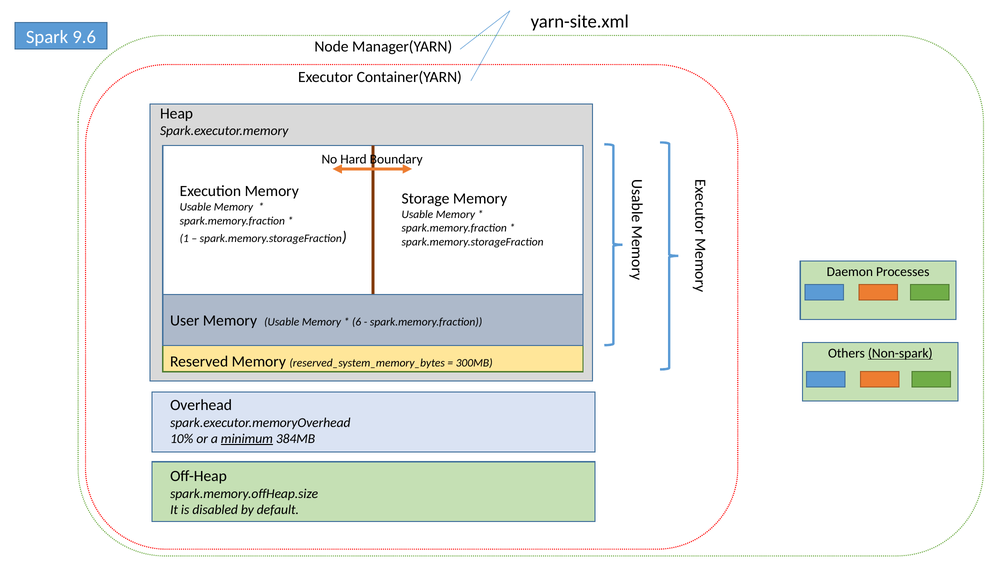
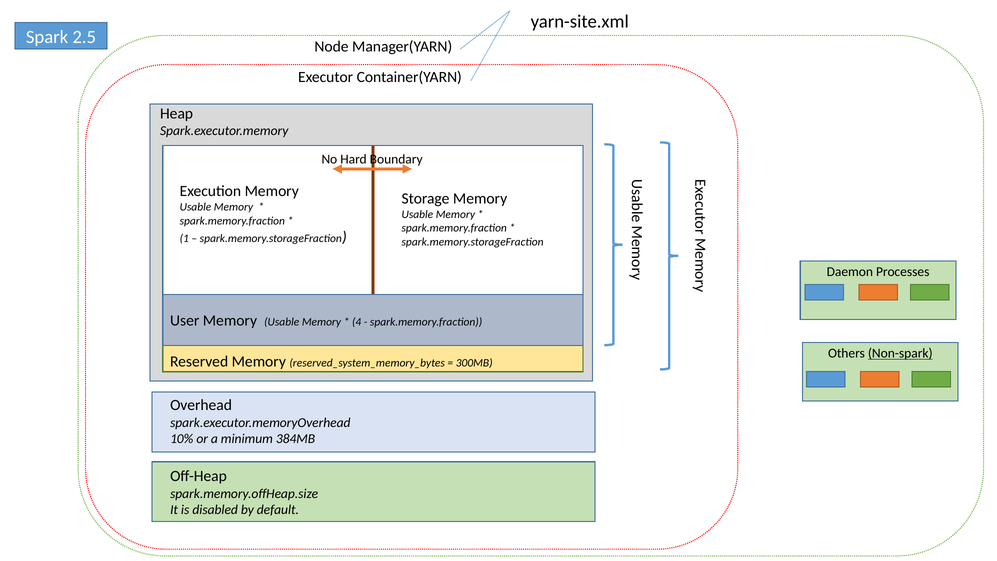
9.6: 9.6 -> 2.5
6: 6 -> 4
minimum underline: present -> none
